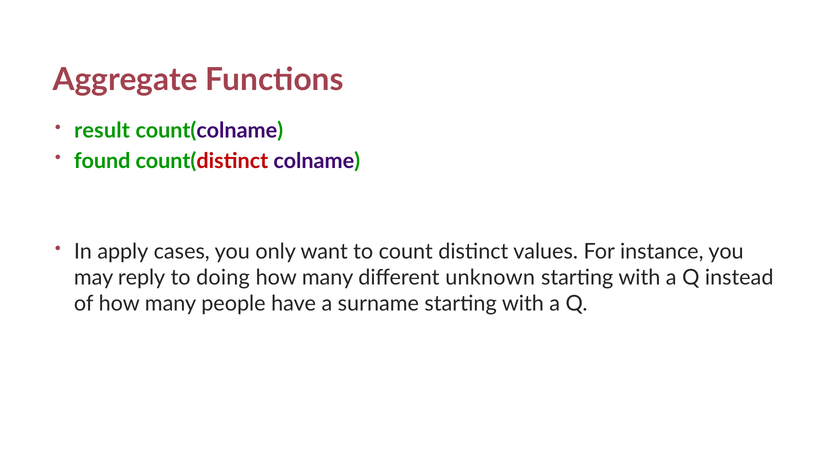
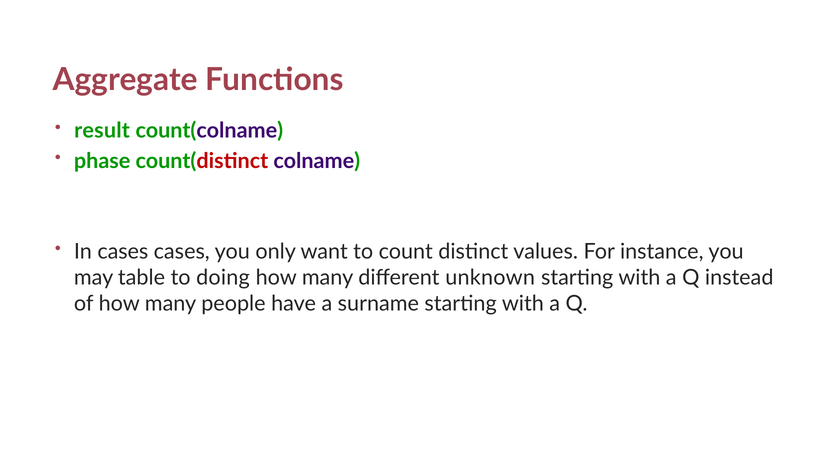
found: found -> phase
In apply: apply -> cases
reply: reply -> table
